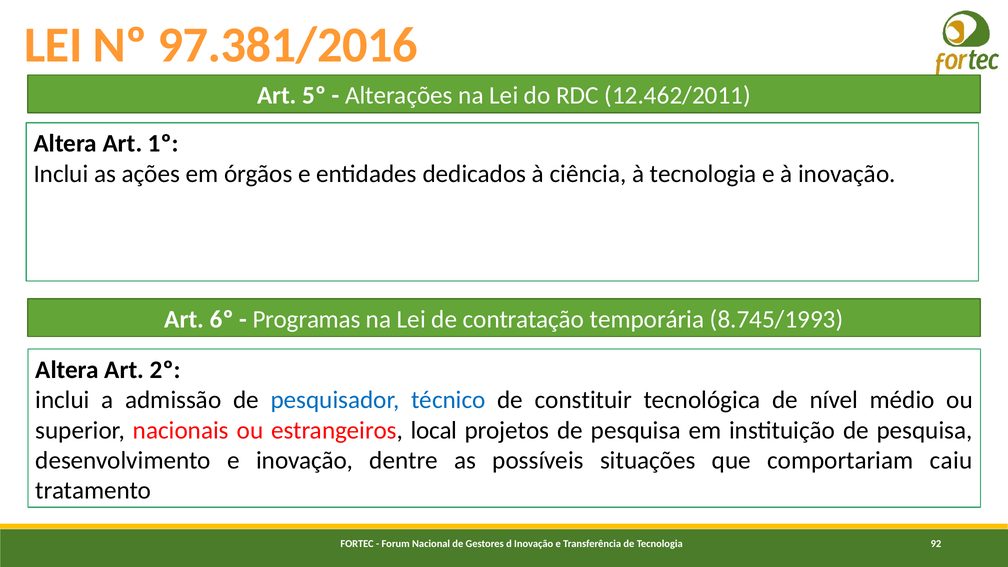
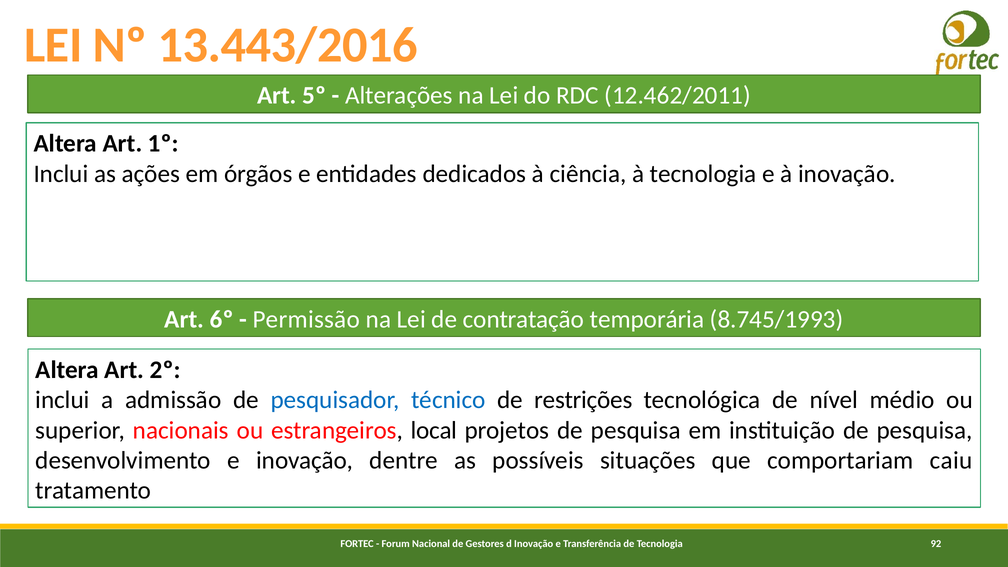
97.381/2016: 97.381/2016 -> 13.443/2016
Programas: Programas -> Permissão
constituir: constituir -> restrições
